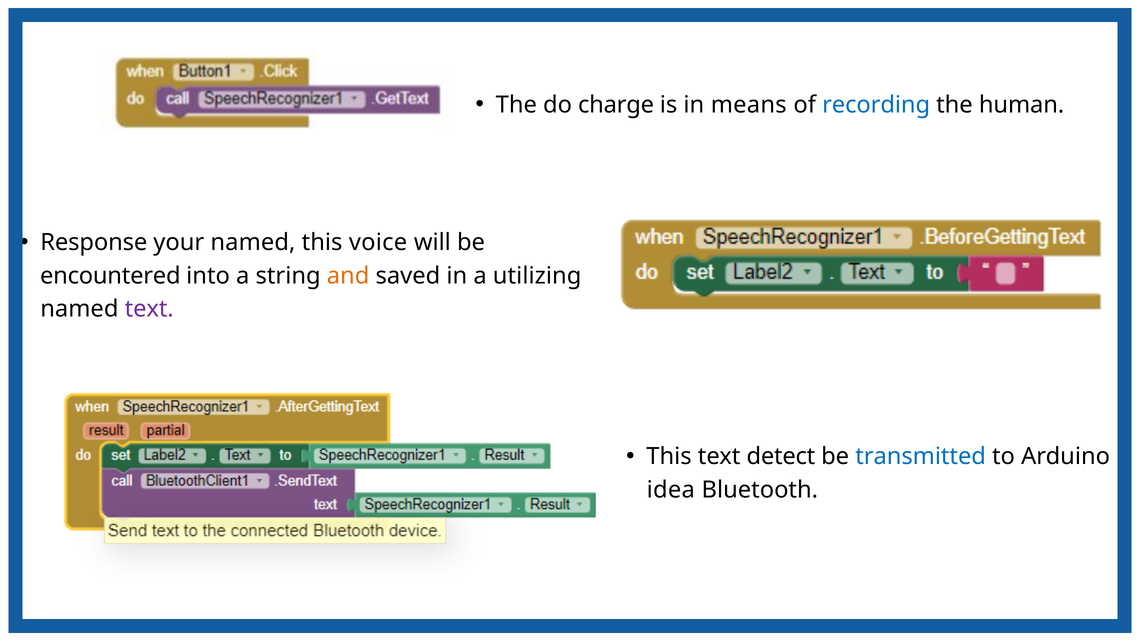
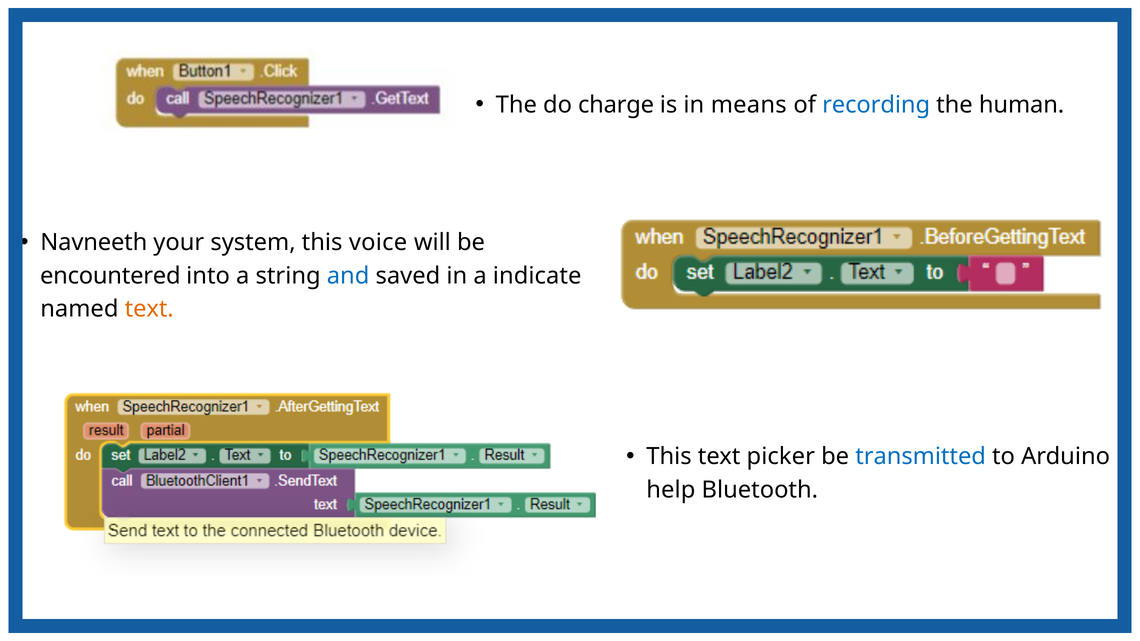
Response: Response -> Navneeth
your named: named -> system
and colour: orange -> blue
utilizing: utilizing -> indicate
text at (149, 309) colour: purple -> orange
detect: detect -> picker
idea: idea -> help
